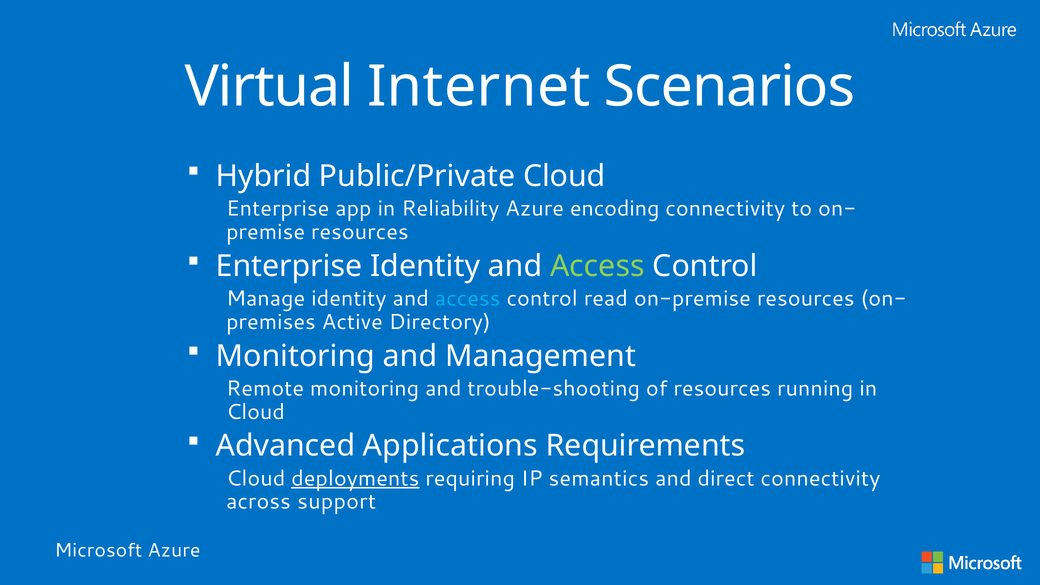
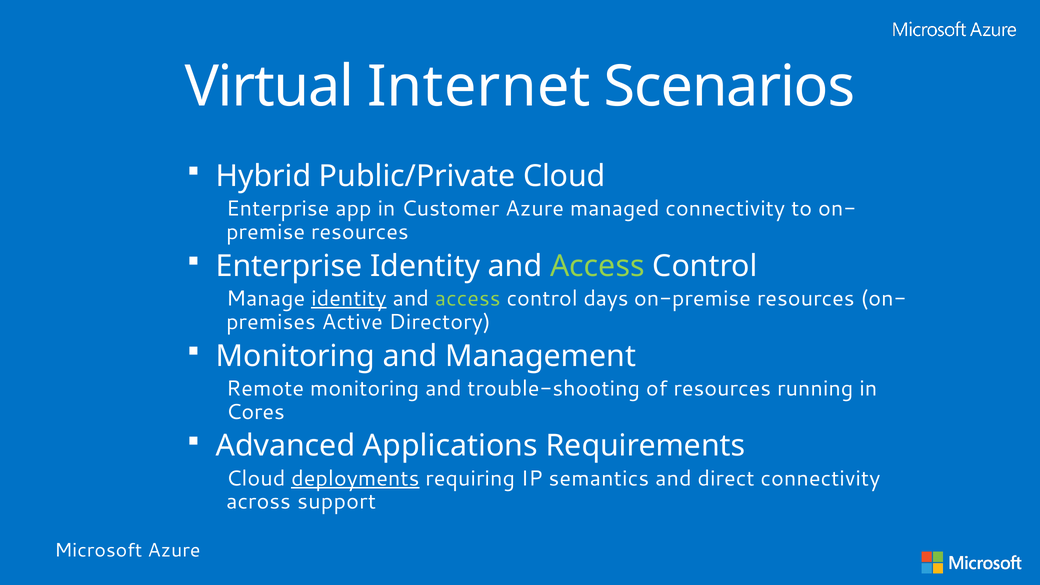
Reliability: Reliability -> Customer
encoding: encoding -> managed
identity at (349, 298) underline: none -> present
access at (468, 298) colour: light blue -> light green
read: read -> days
Cloud at (255, 412): Cloud -> Cores
